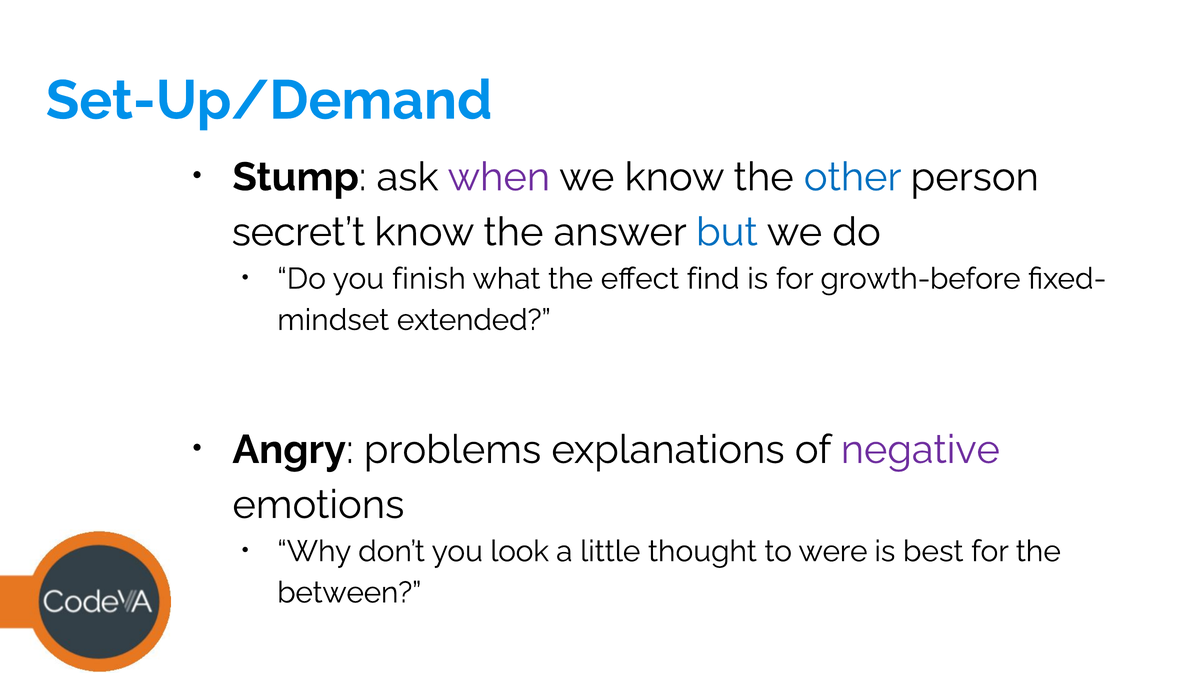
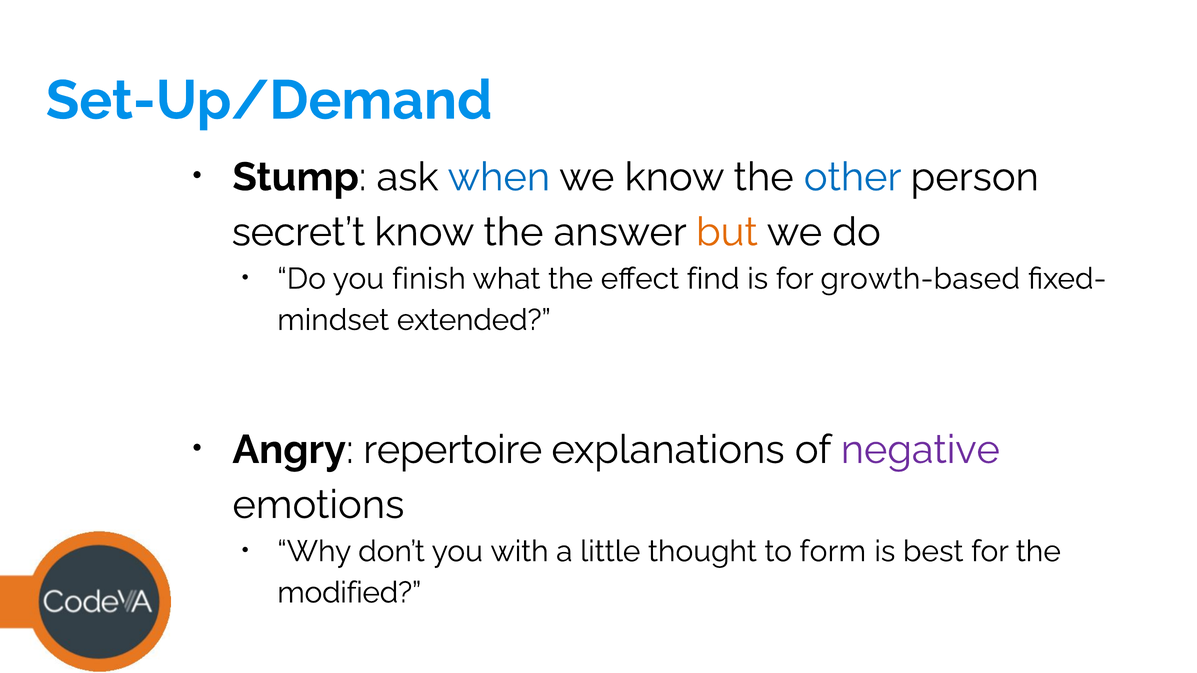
when colour: purple -> blue
but colour: blue -> orange
growth-before: growth-before -> growth-based
problems: problems -> repertoire
look: look -> with
were: were -> form
between: between -> modified
